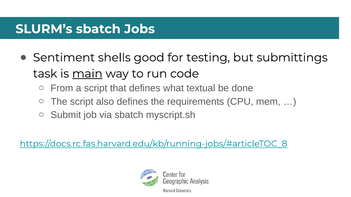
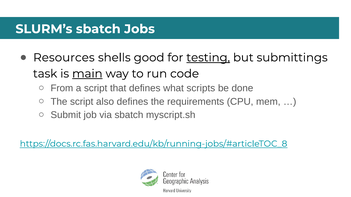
Sentiment: Sentiment -> Resources
testing underline: none -> present
textual: textual -> scripts
